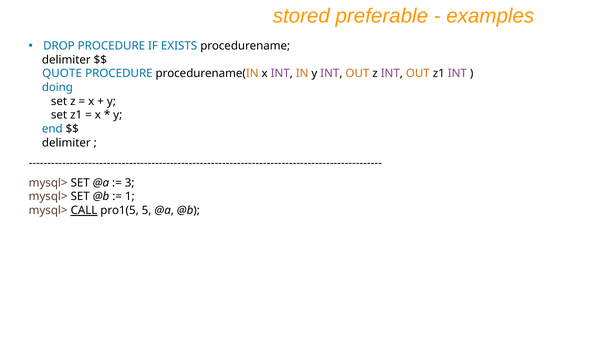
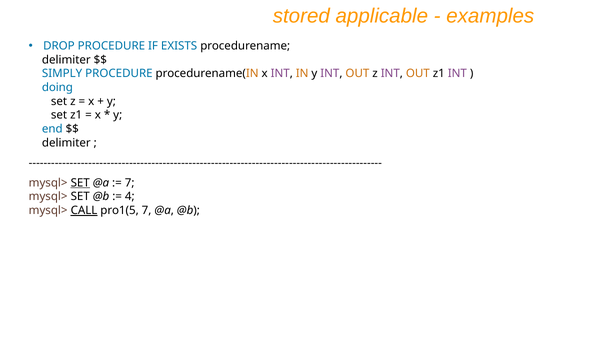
preferable: preferable -> applicable
QUOTE: QUOTE -> SIMPLY
SET at (80, 183) underline: none -> present
3 at (130, 183): 3 -> 7
1: 1 -> 4
pro1(5 5: 5 -> 7
